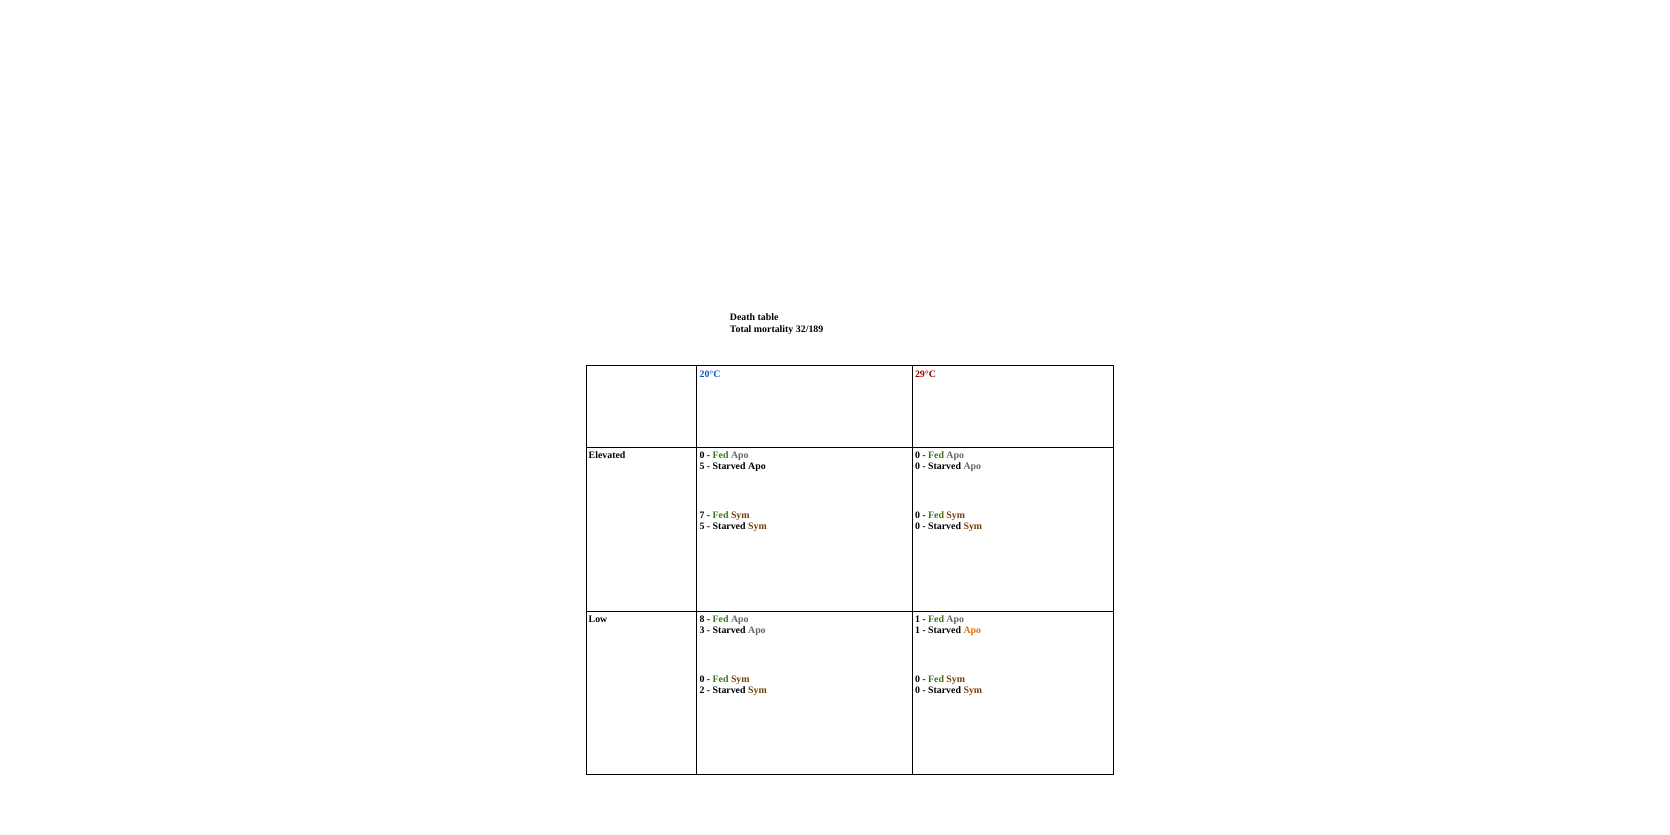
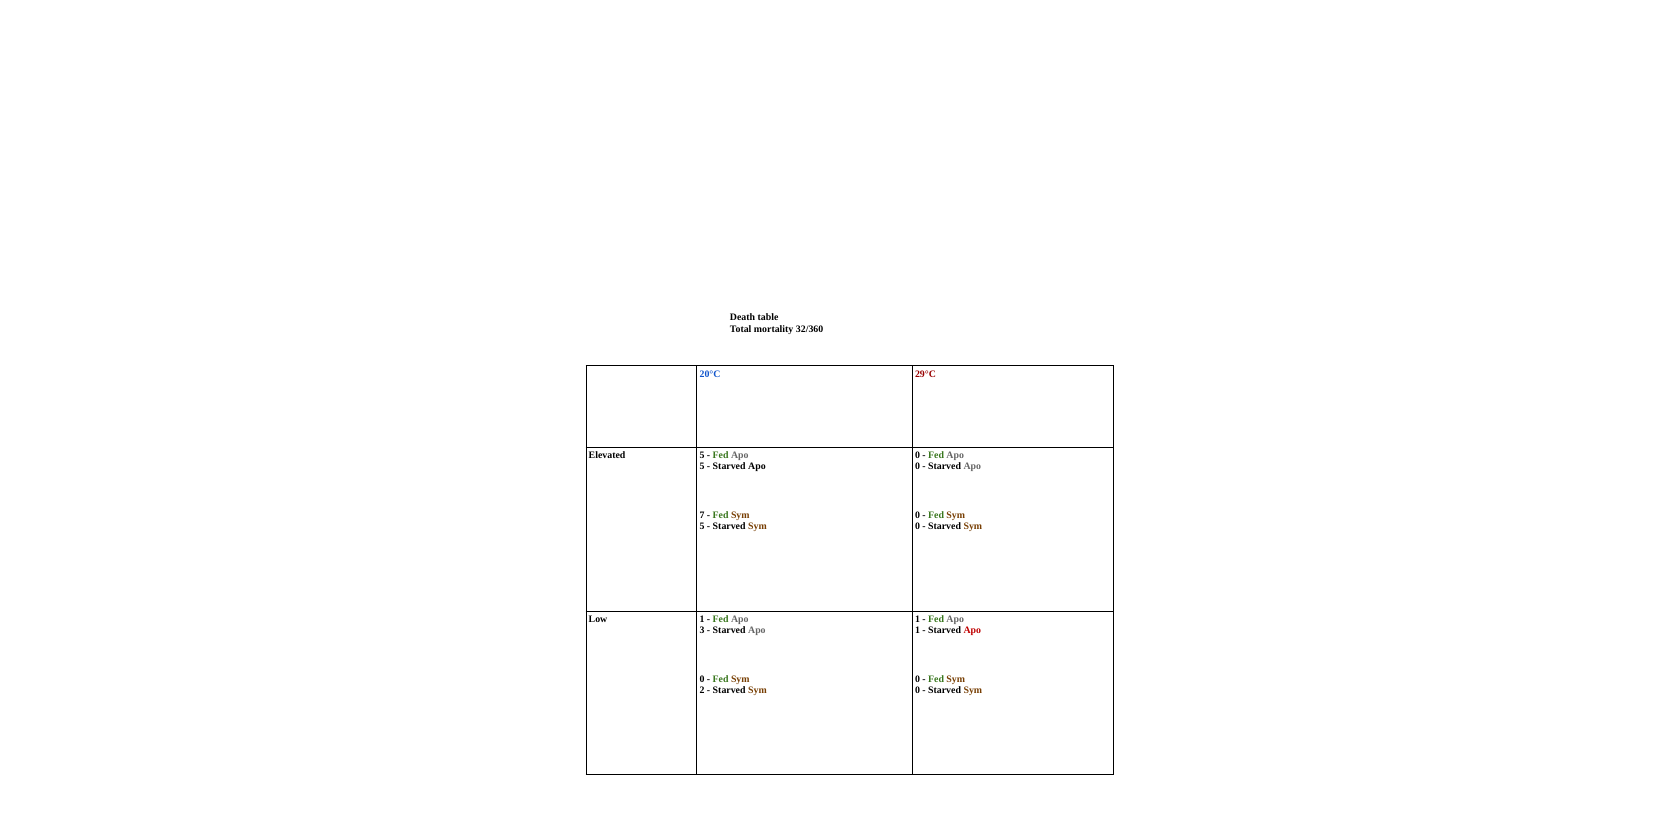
32/189: 32/189 -> 32/360
Elevated 0: 0 -> 5
Low 8: 8 -> 1
Apo at (972, 630) colour: orange -> red
